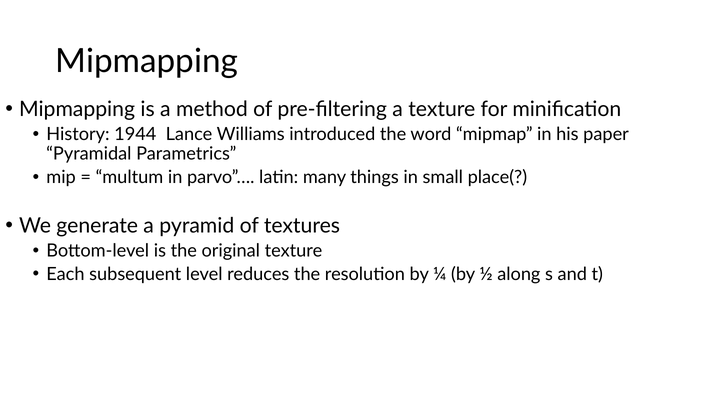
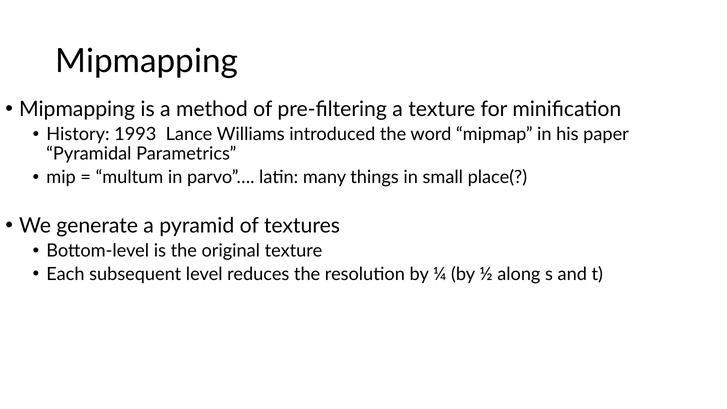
1944: 1944 -> 1993
